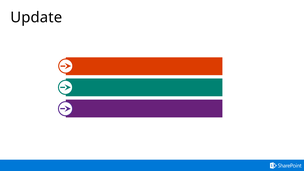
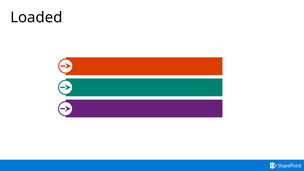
Update: Update -> Loaded
